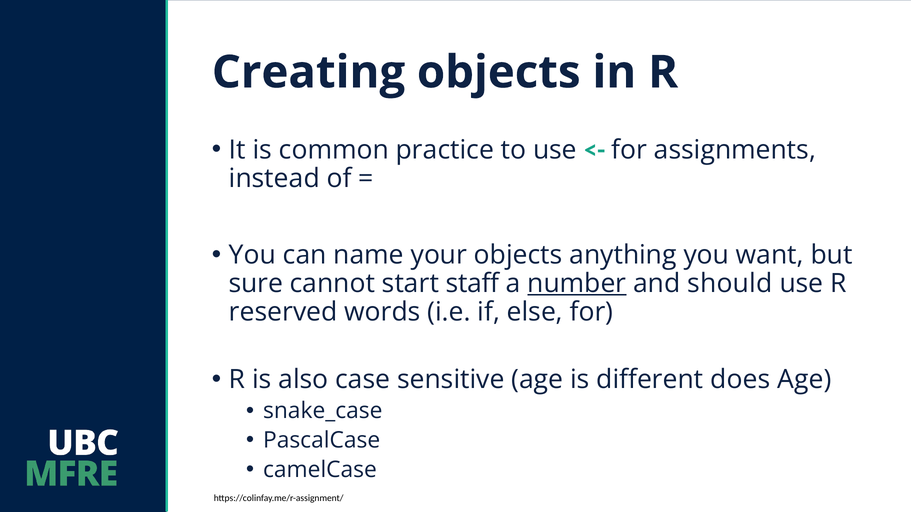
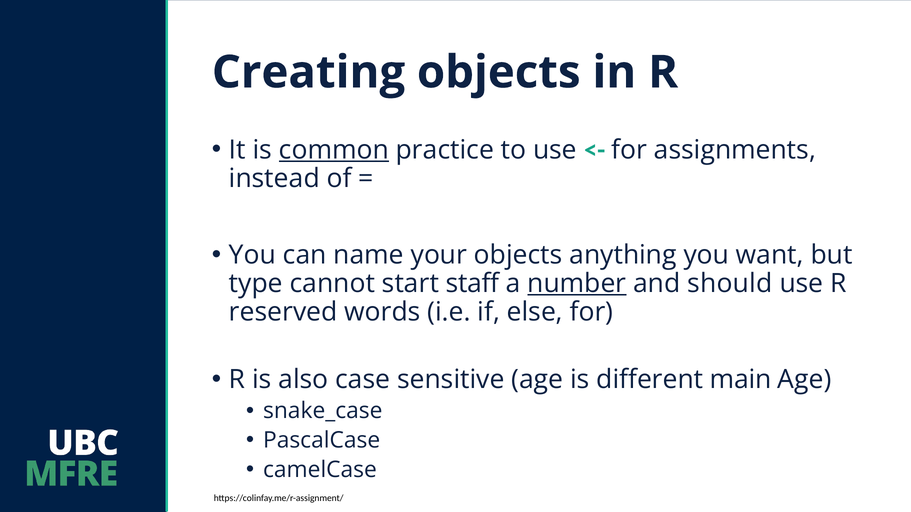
common underline: none -> present
sure: sure -> type
does: does -> main
